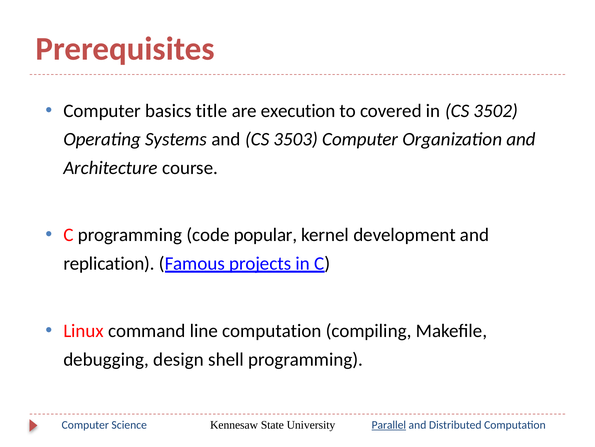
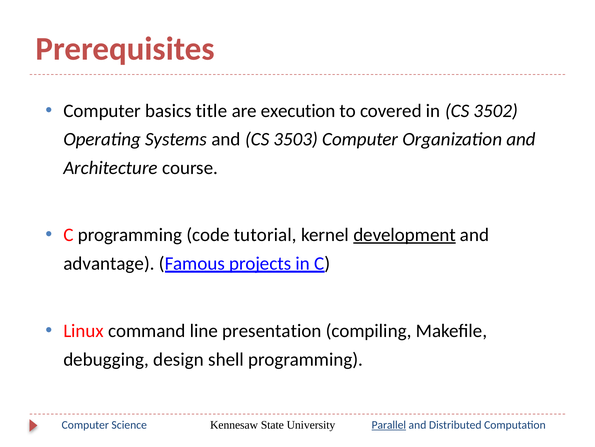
popular: popular -> tutorial
development underline: none -> present
replication: replication -> advantage
line computation: computation -> presentation
